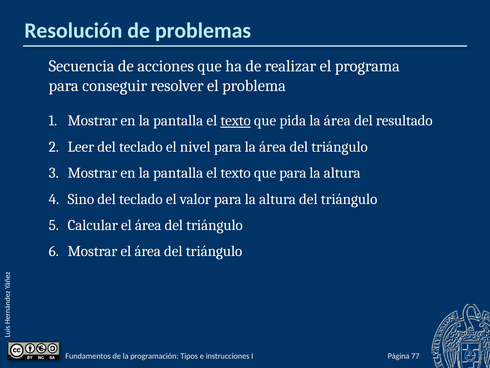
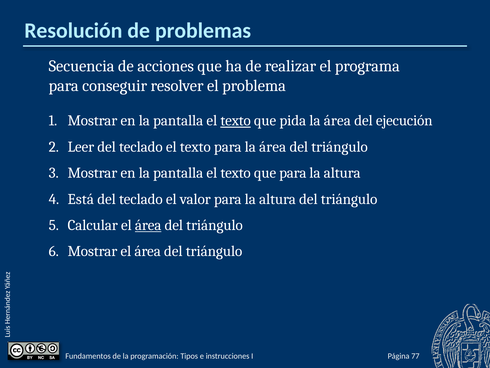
resultado: resultado -> ejecución
teclado el nivel: nivel -> texto
Sino: Sino -> Está
área at (148, 225) underline: none -> present
